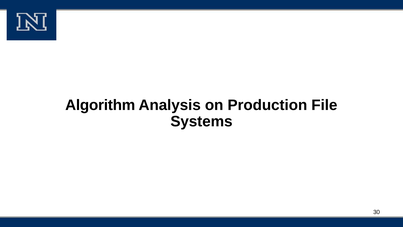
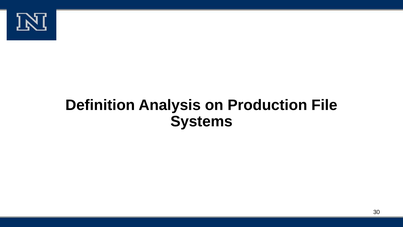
Algorithm: Algorithm -> Definition
